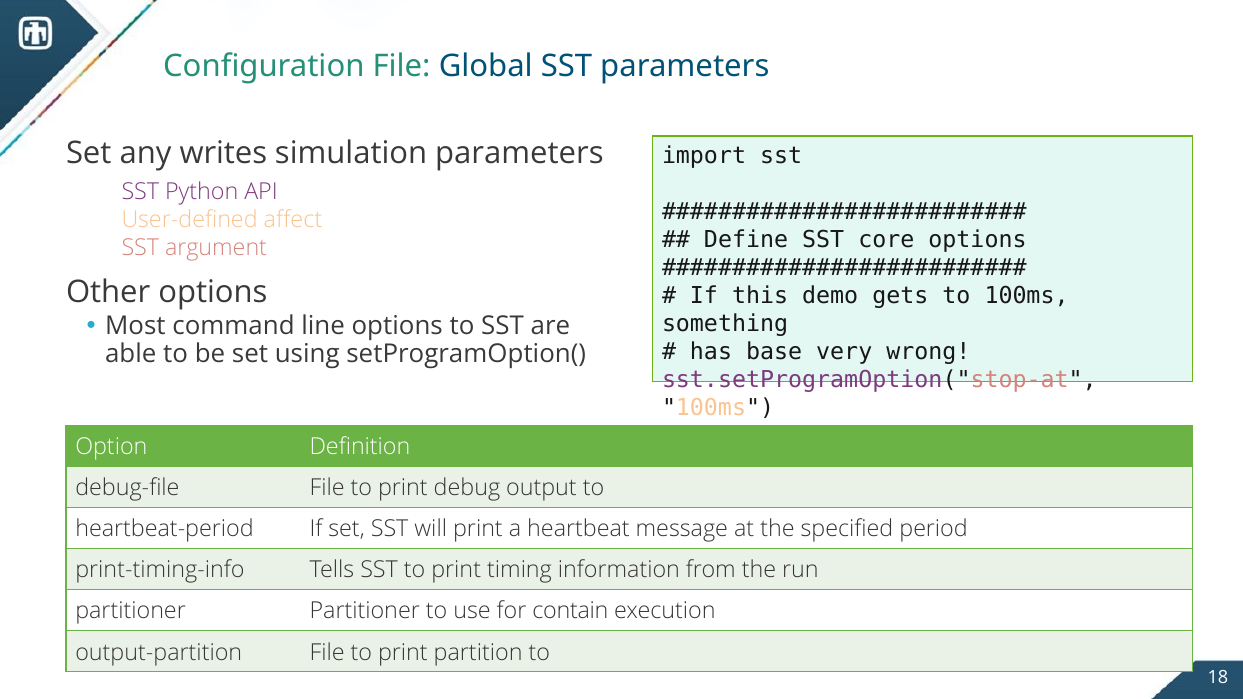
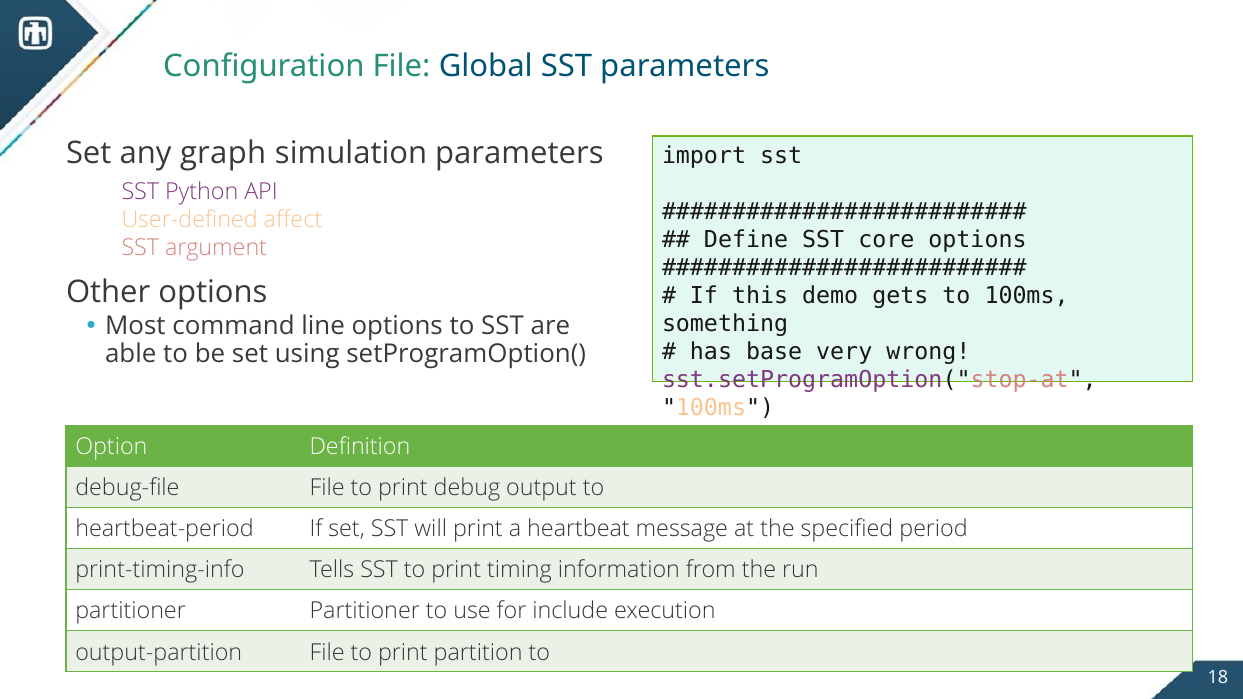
writes: writes -> graph
contain: contain -> include
